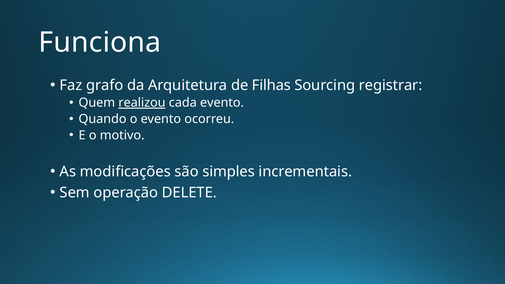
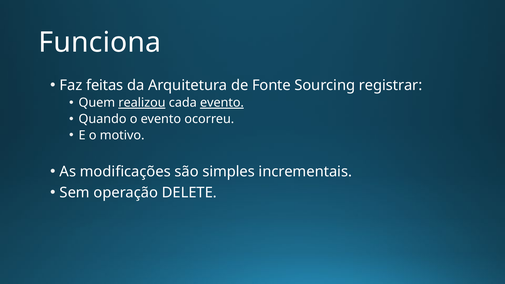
grafo: grafo -> feitas
Filhas: Filhas -> Fonte
evento at (222, 103) underline: none -> present
